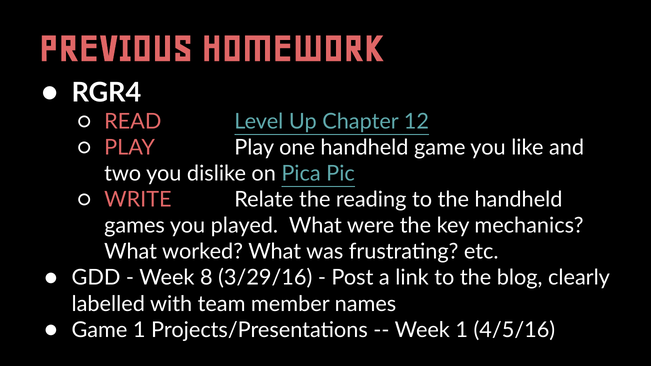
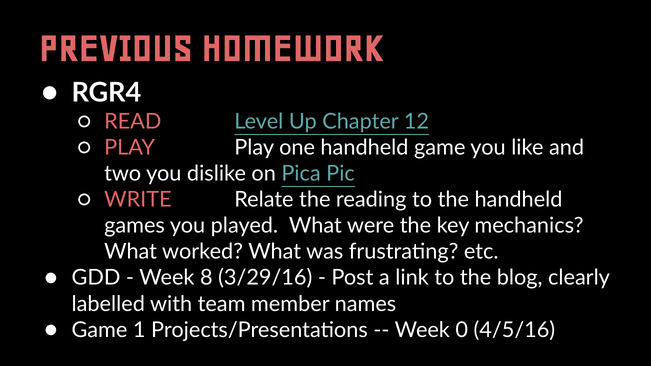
Week 1: 1 -> 0
